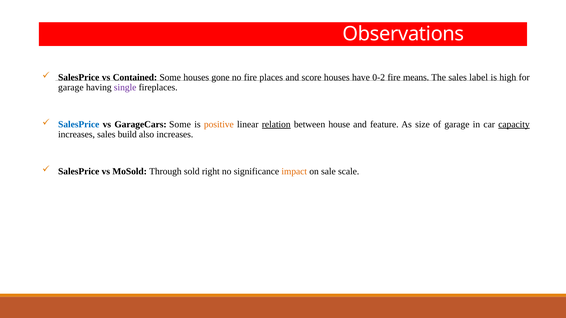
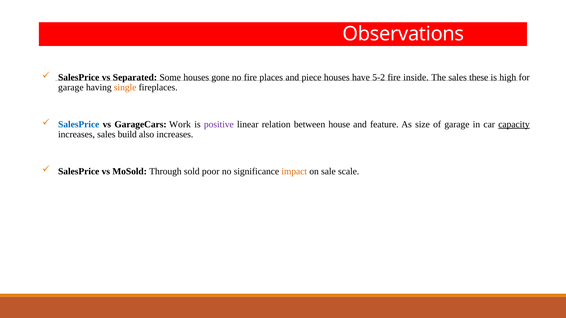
Contained: Contained -> Separated
score: score -> piece
0-2: 0-2 -> 5-2
means: means -> inside
label: label -> these
single colour: purple -> orange
GarageCars Some: Some -> Work
positive colour: orange -> purple
relation underline: present -> none
right: right -> poor
